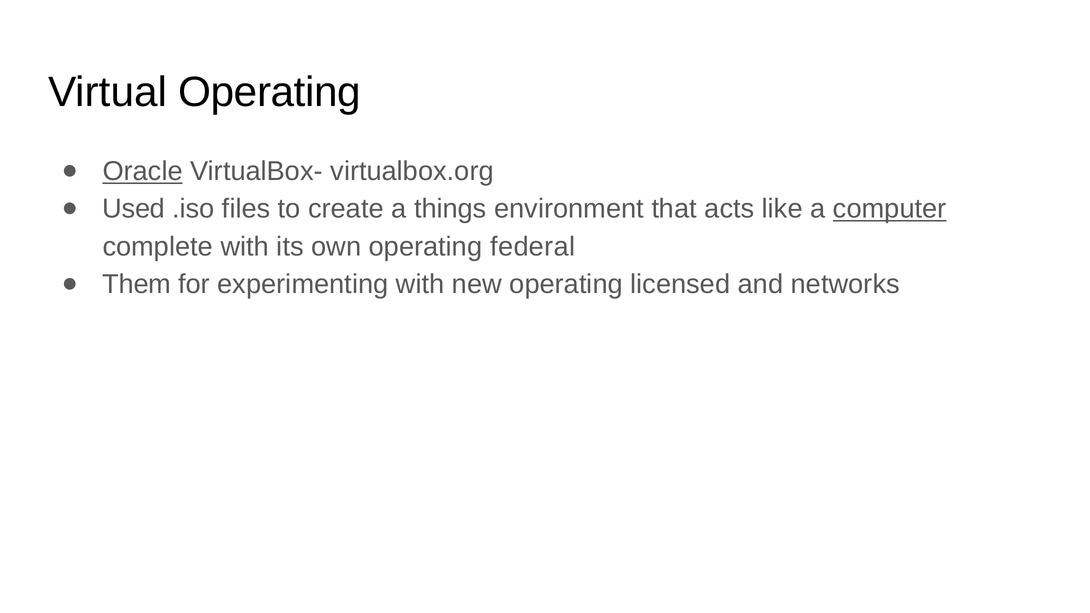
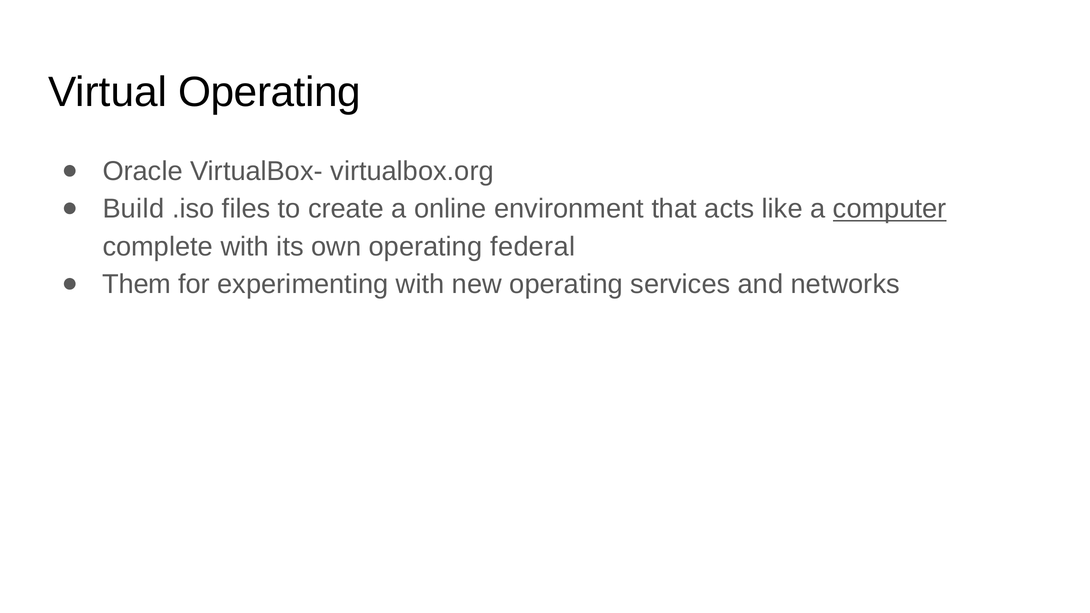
Oracle underline: present -> none
Used: Used -> Build
things: things -> online
licensed: licensed -> services
